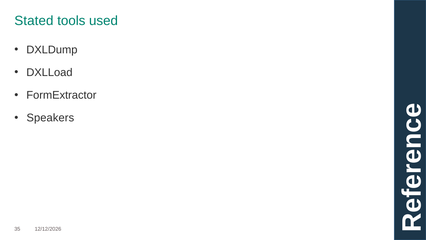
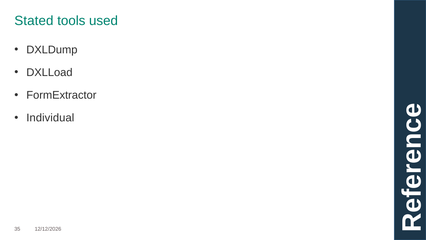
Speakers: Speakers -> Individual
